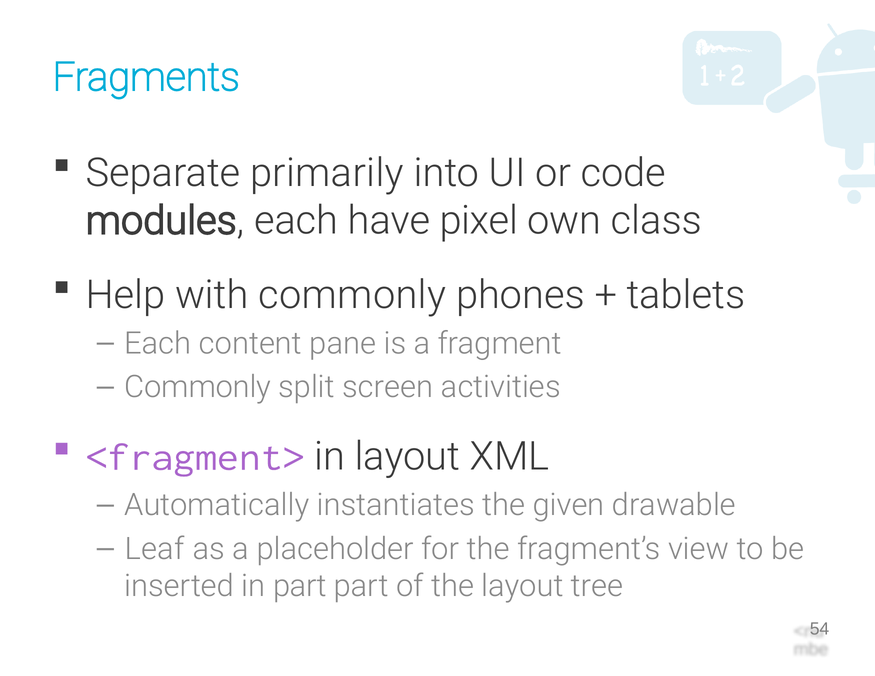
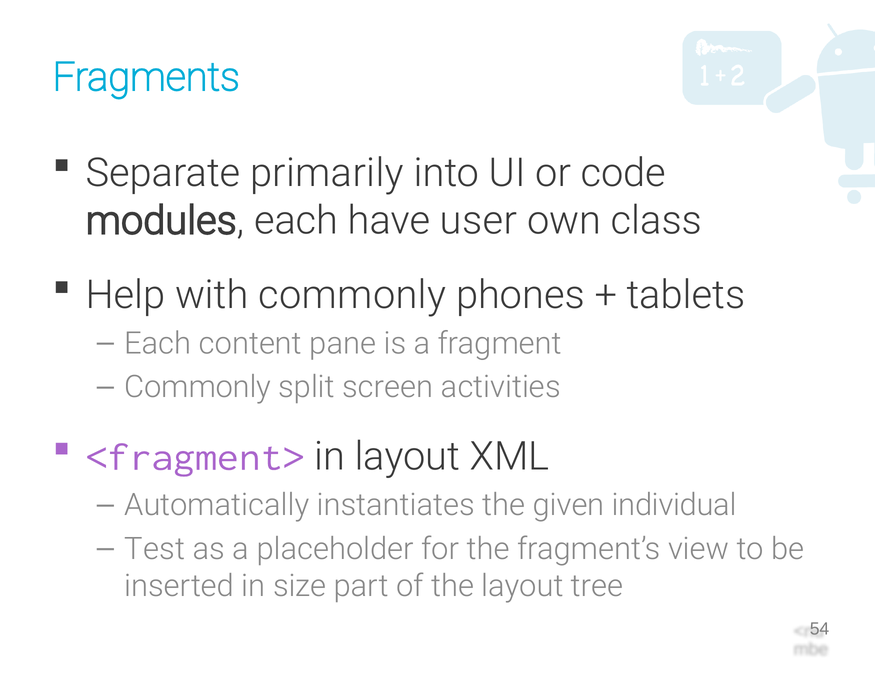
pixel: pixel -> user
drawable: drawable -> individual
Leaf: Leaf -> Test
in part: part -> size
